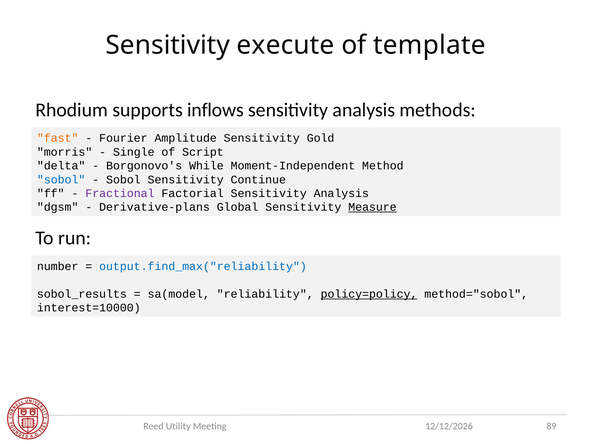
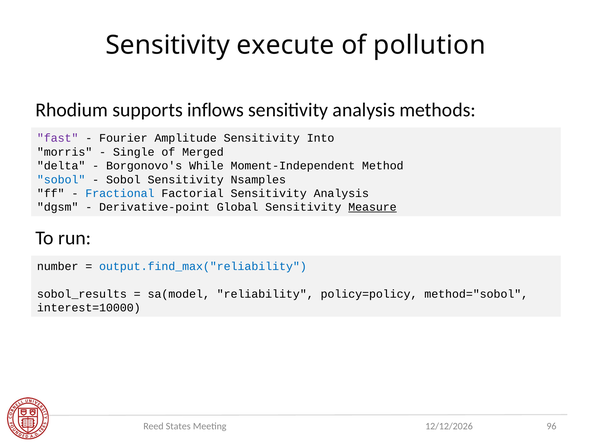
template: template -> pollution
fast colour: orange -> purple
Gold: Gold -> Into
Script: Script -> Merged
Continue: Continue -> Nsamples
Fractional colour: purple -> blue
Derivative-plans: Derivative-plans -> Derivative-point
policy=policy underline: present -> none
Utility: Utility -> States
89: 89 -> 96
